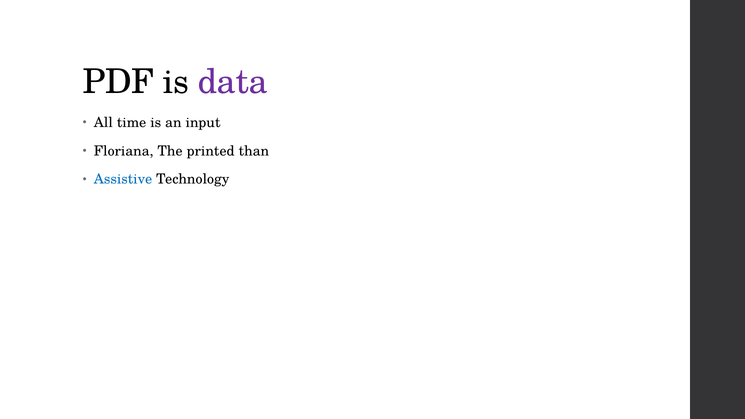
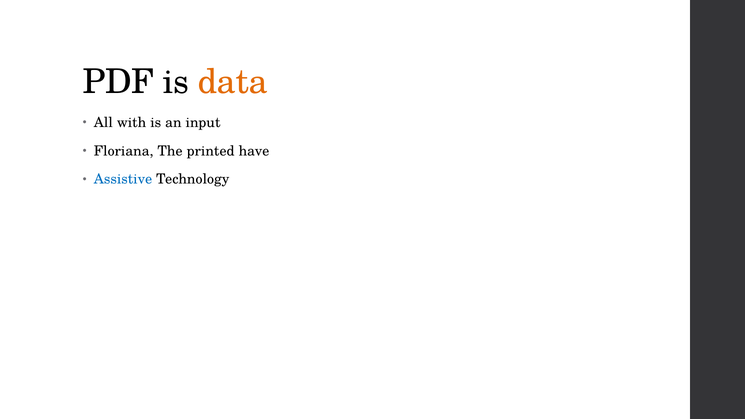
data colour: purple -> orange
time: time -> with
than: than -> have
